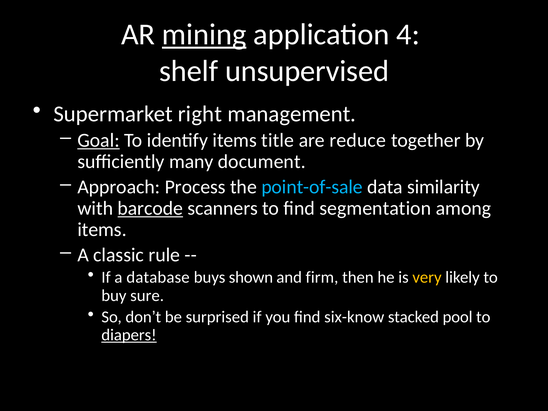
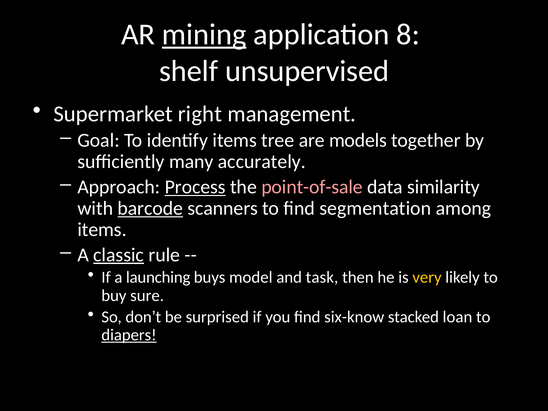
4: 4 -> 8
Goal underline: present -> none
title: title -> tree
reduce: reduce -> models
document: document -> accurately
Process underline: none -> present
point-of-sale colour: light blue -> pink
classic underline: none -> present
database: database -> launching
shown: shown -> model
firm: firm -> task
pool: pool -> loan
